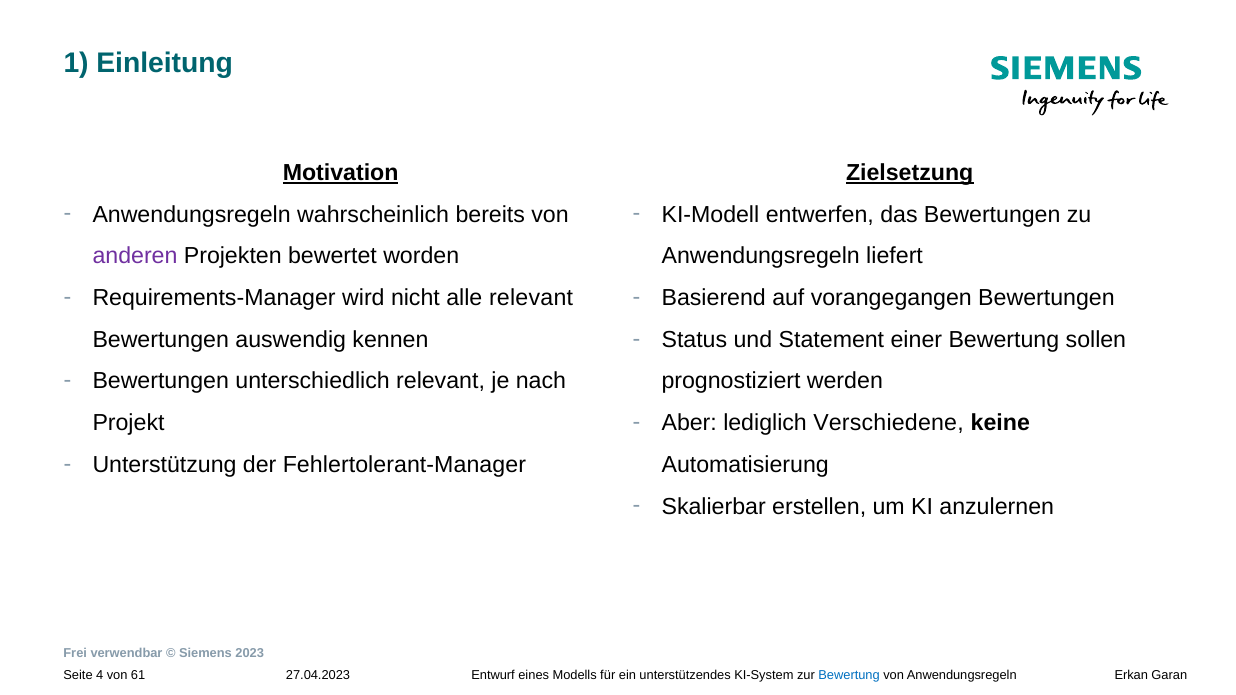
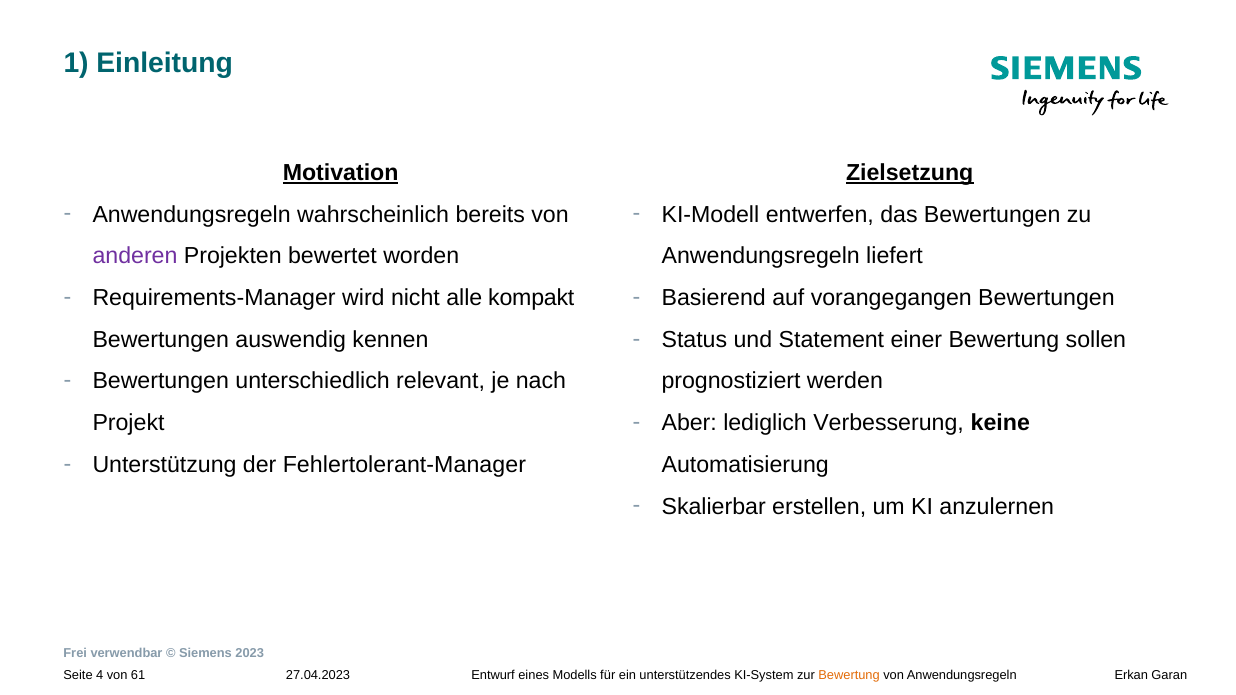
alle relevant: relevant -> kompakt
Verschiedene: Verschiedene -> Verbesserung
Bewertung at (849, 675) colour: blue -> orange
